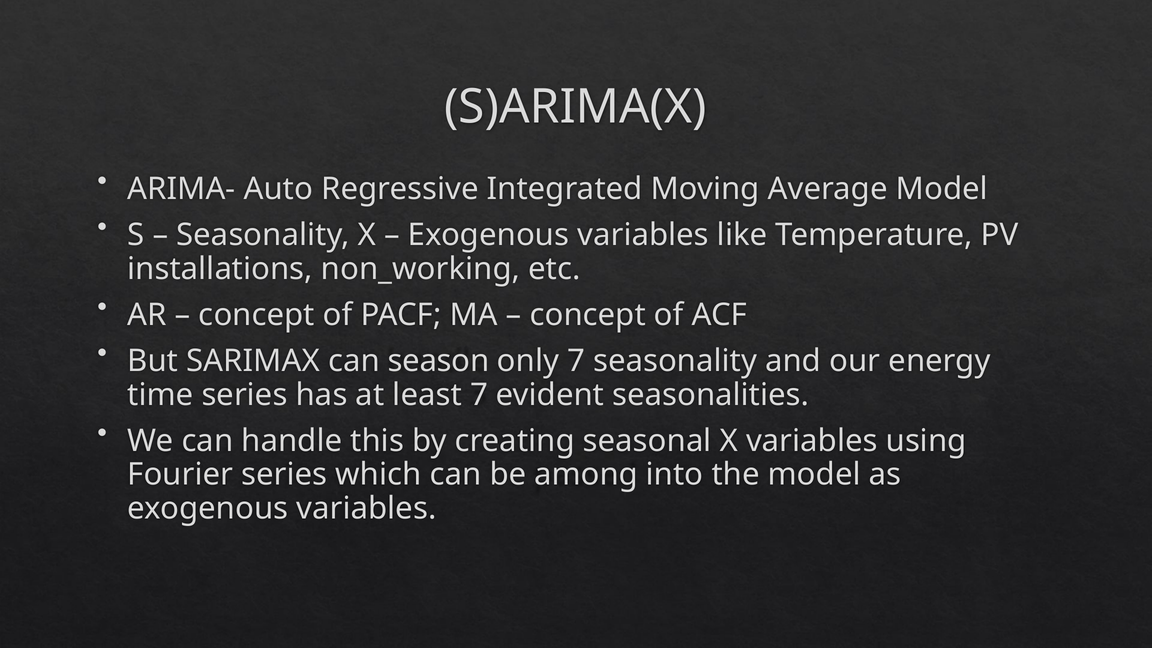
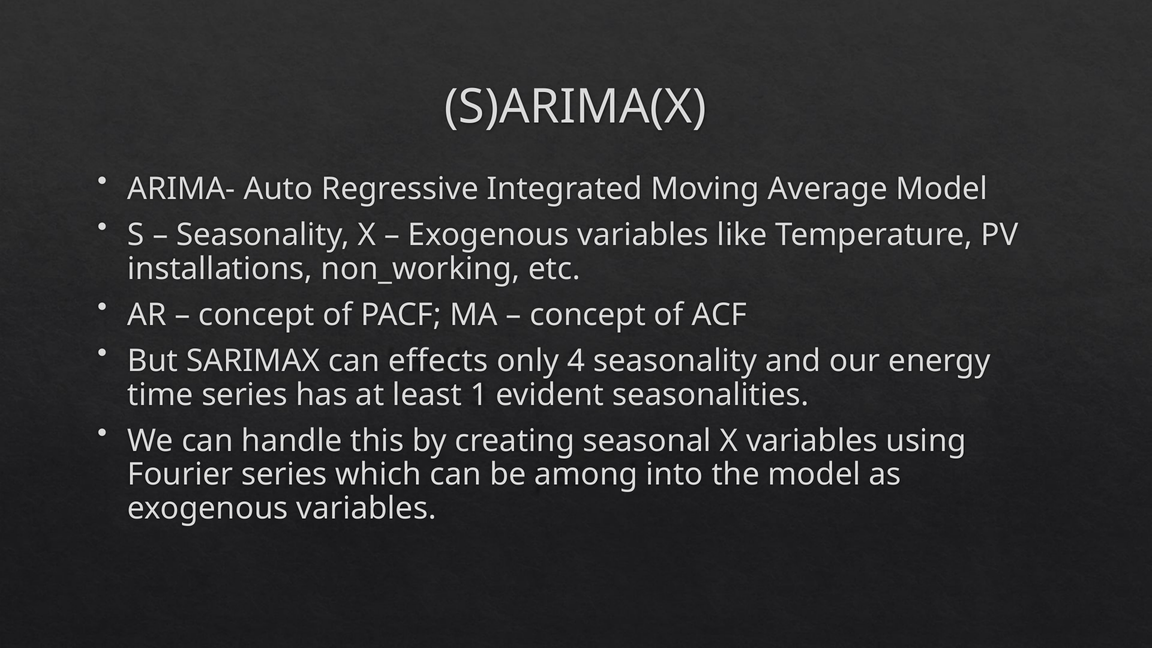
season: season -> effects
only 7: 7 -> 4
least 7: 7 -> 1
